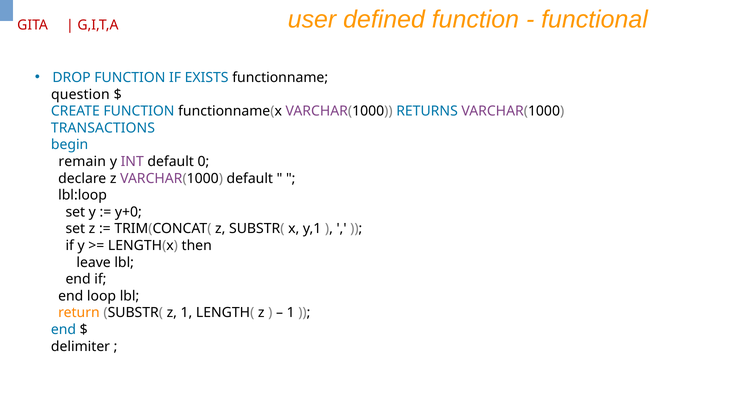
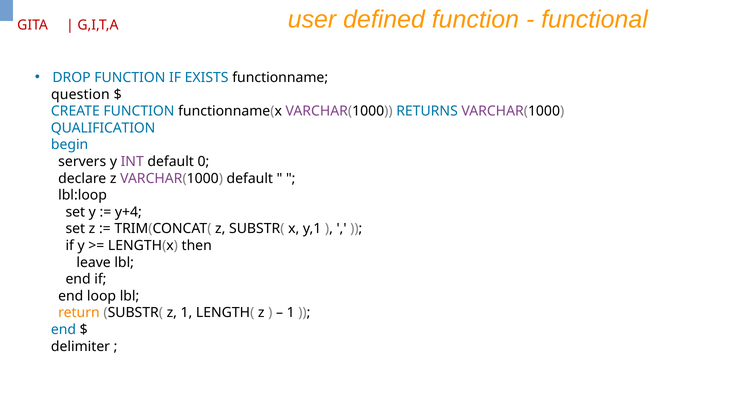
TRANSACTIONS: TRANSACTIONS -> QUALIFICATION
remain: remain -> servers
y+0: y+0 -> y+4
